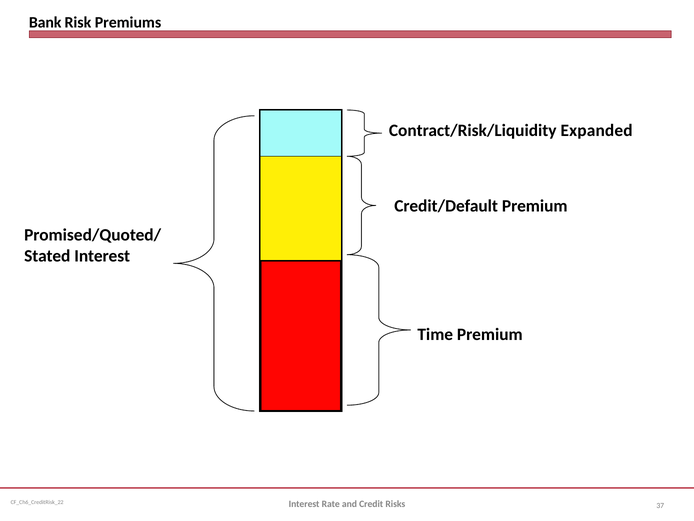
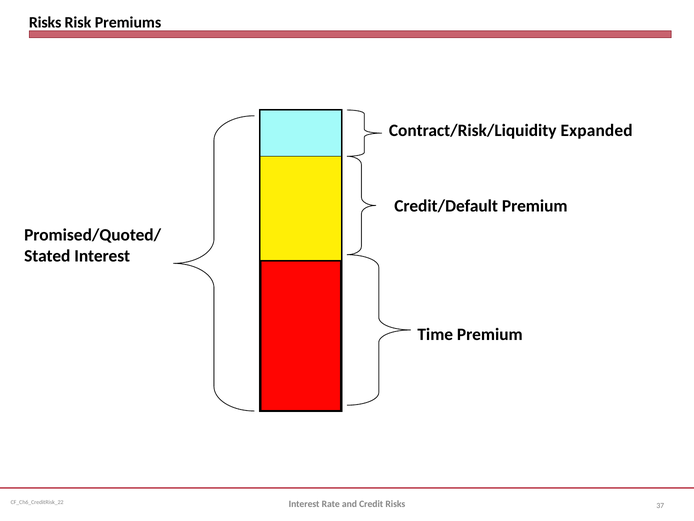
Bank at (45, 22): Bank -> Risks
